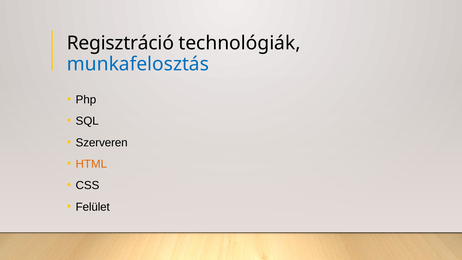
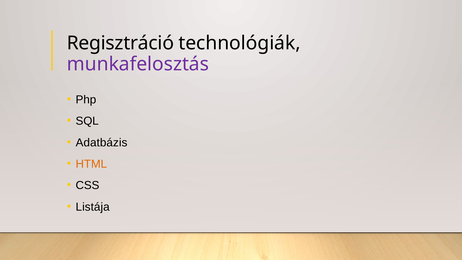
munkafelosztás colour: blue -> purple
Szerveren: Szerveren -> Adatbázis
Felület: Felület -> Listája
